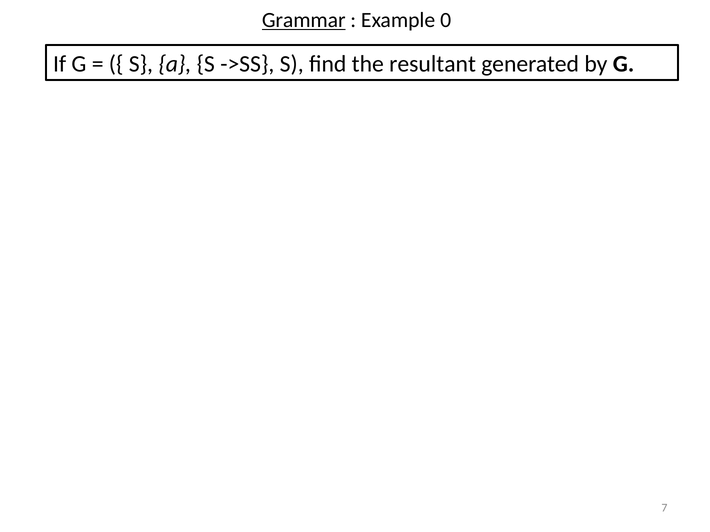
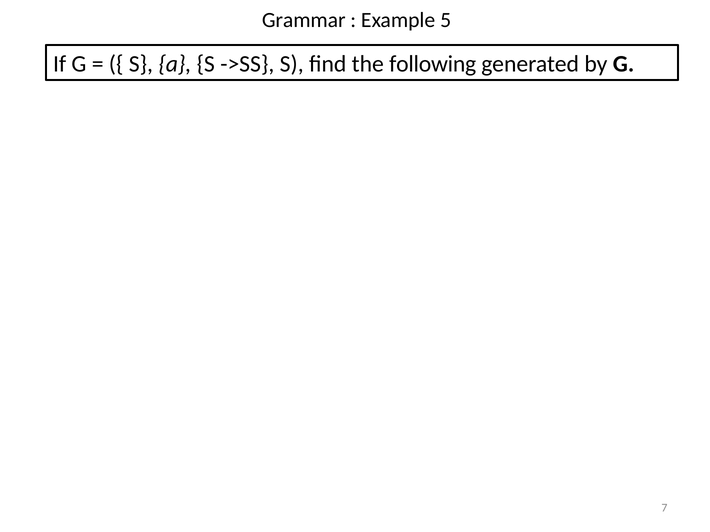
Grammar underline: present -> none
0: 0 -> 5
resultant: resultant -> following
